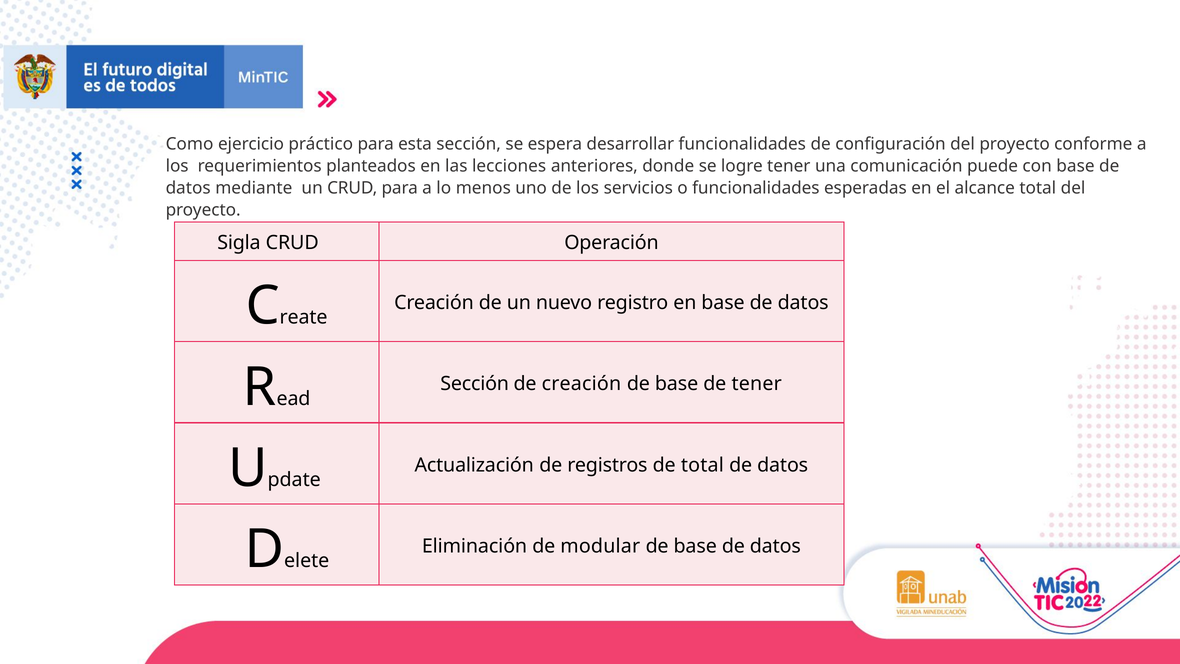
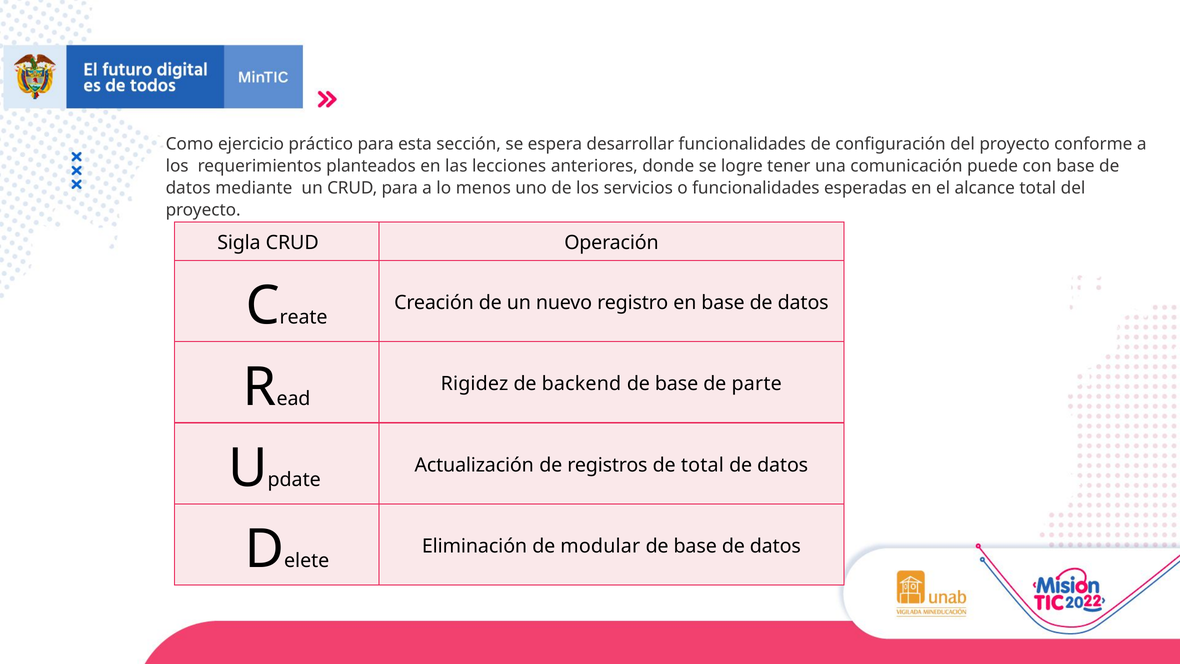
Sección at (475, 384): Sección -> Rigidez
de creación: creación -> backend
de tener: tener -> parte
